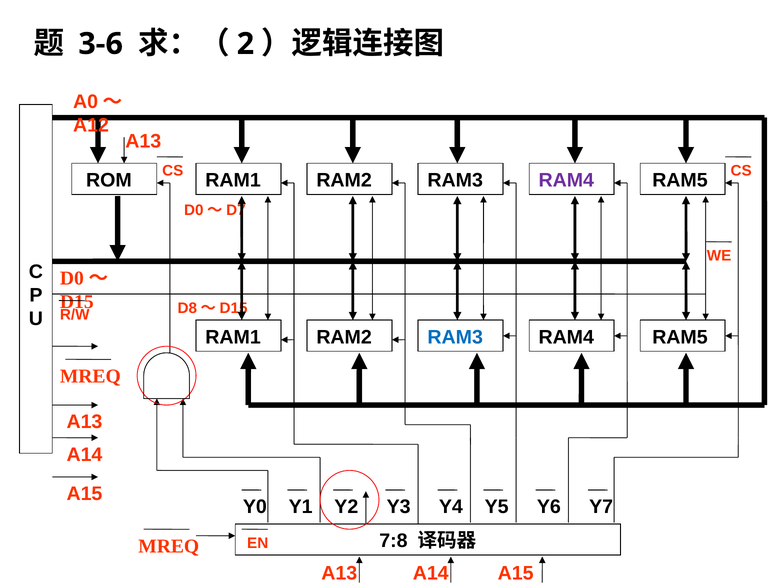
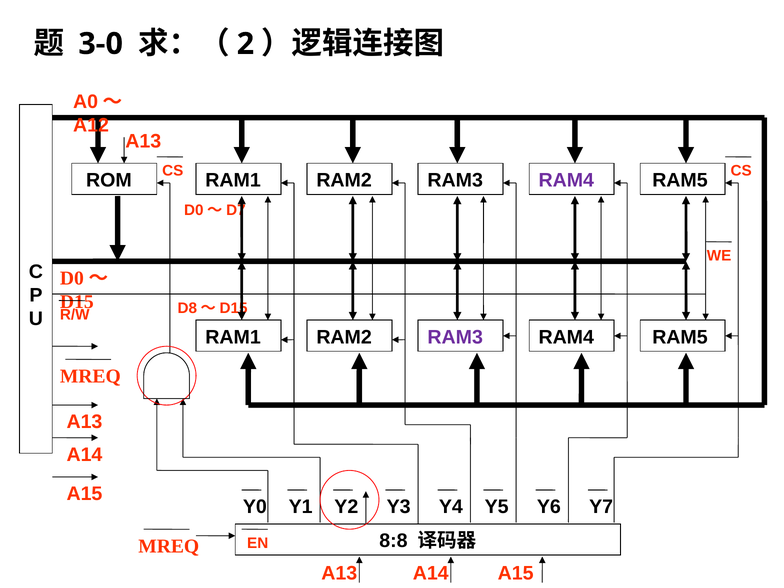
3-6: 3-6 -> 3-0
RAM3 at (455, 337) colour: blue -> purple
7:8: 7:8 -> 8:8
